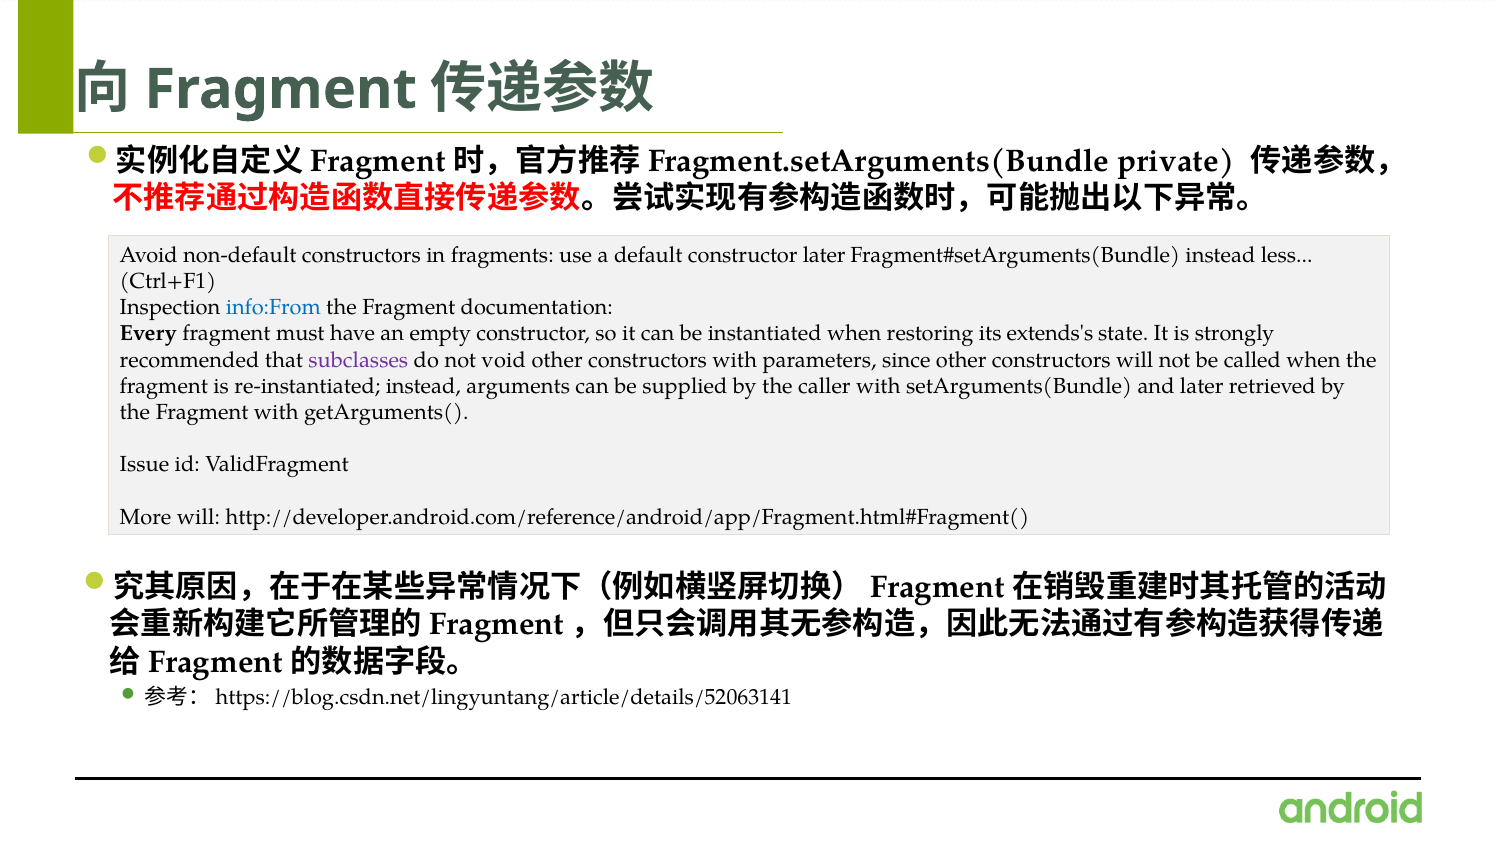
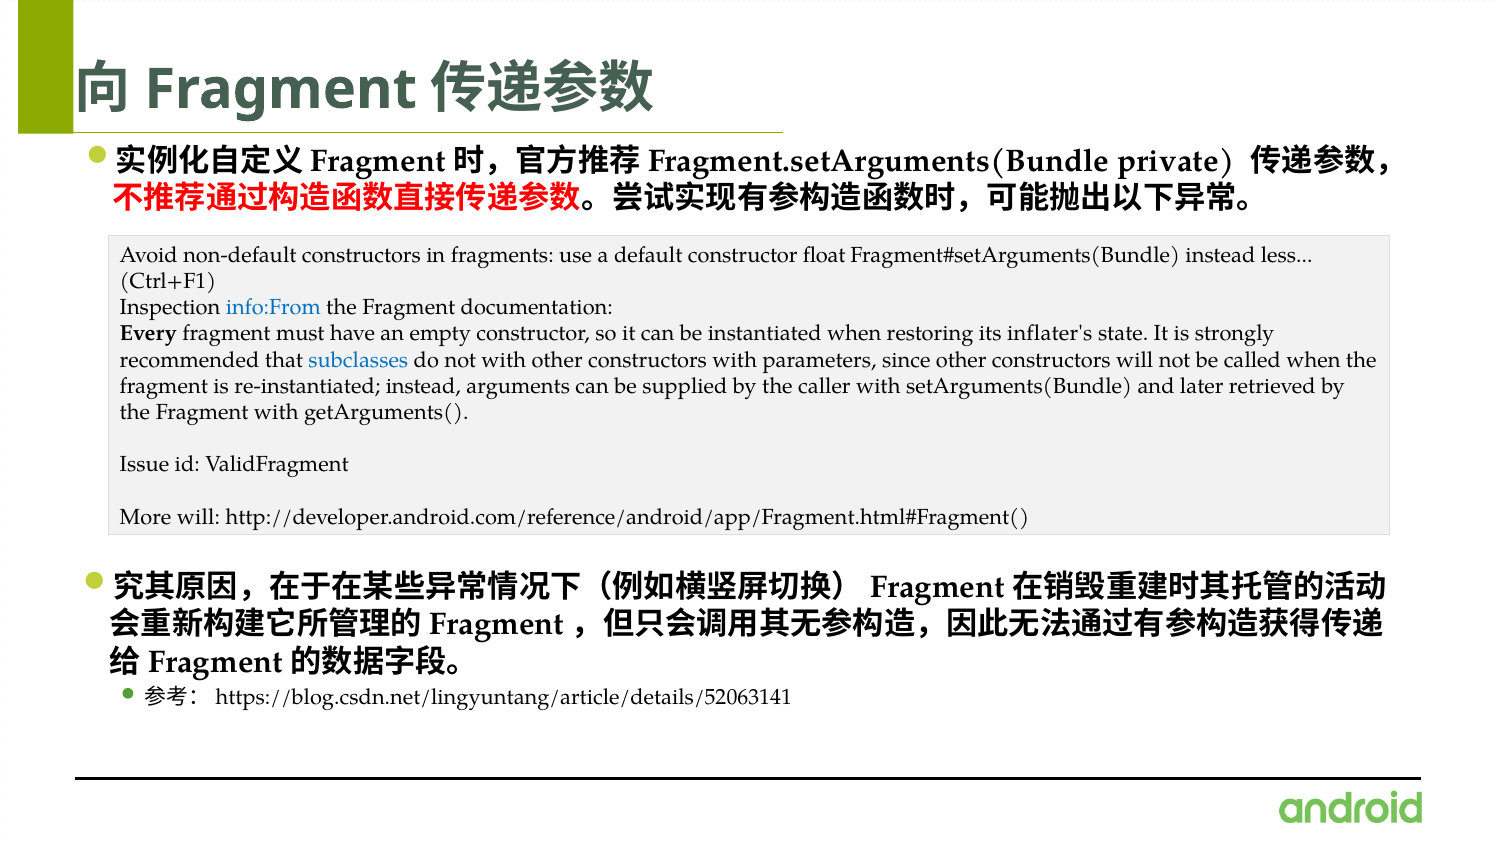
constructor later: later -> float
extends's: extends's -> inflater's
subclasses colour: purple -> blue
not void: void -> with
